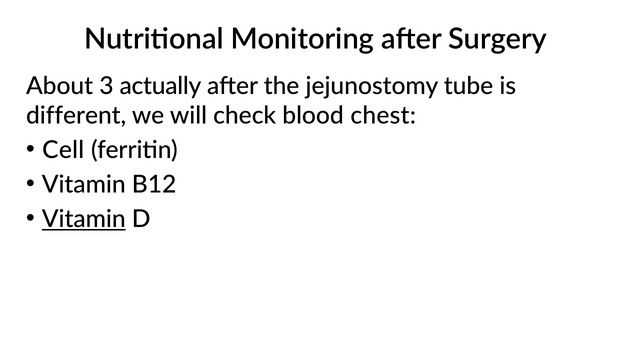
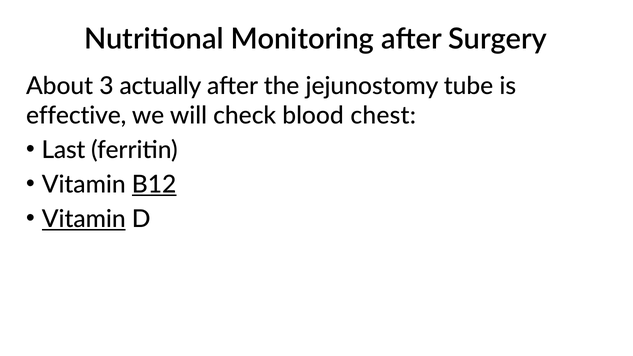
different: different -> effective
Cell: Cell -> Last
B12 underline: none -> present
